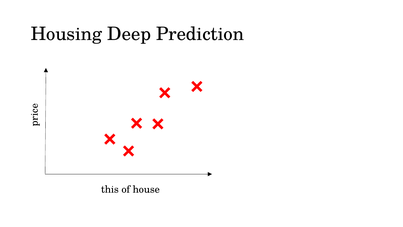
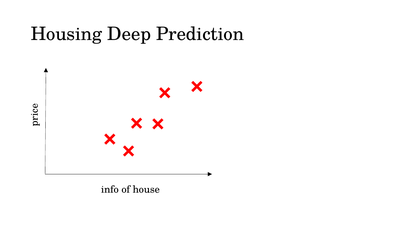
this: this -> info
